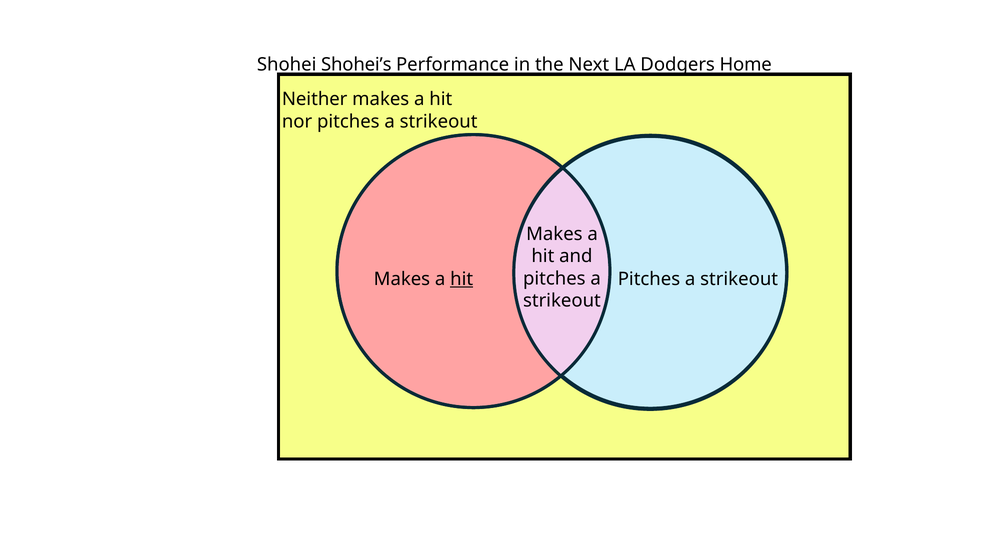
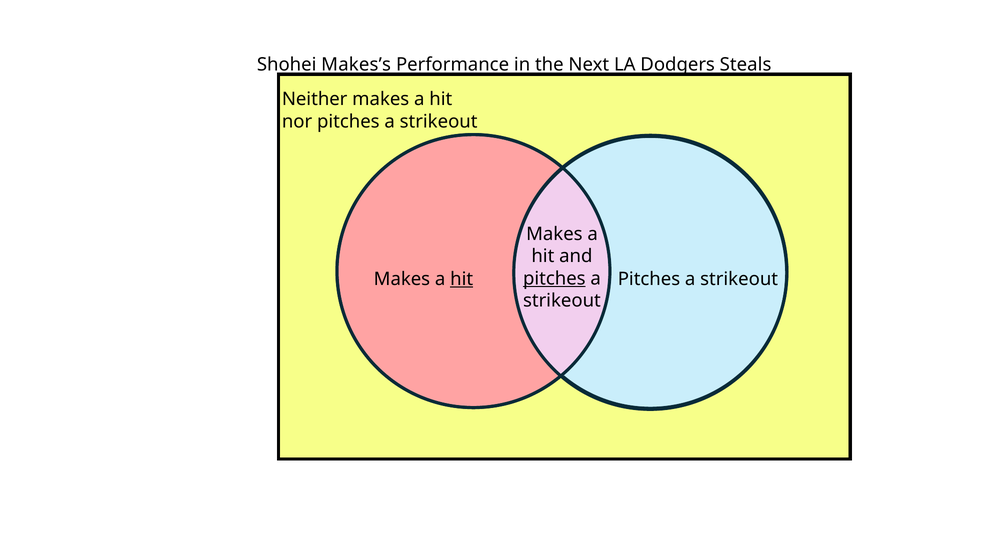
Shohei’s: Shohei’s -> Makes’s
Home: Home -> Steals
pitches at (554, 278) underline: none -> present
